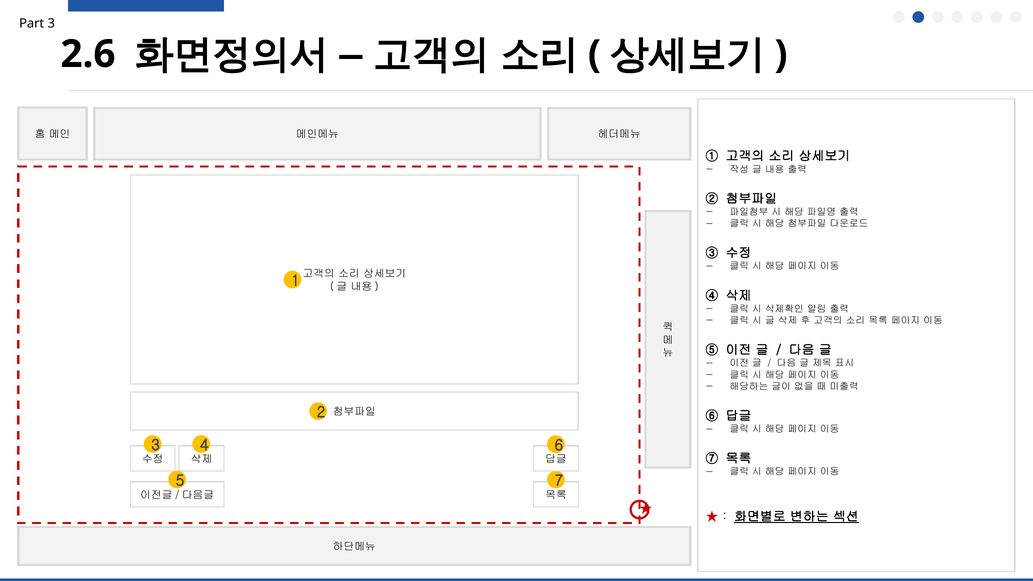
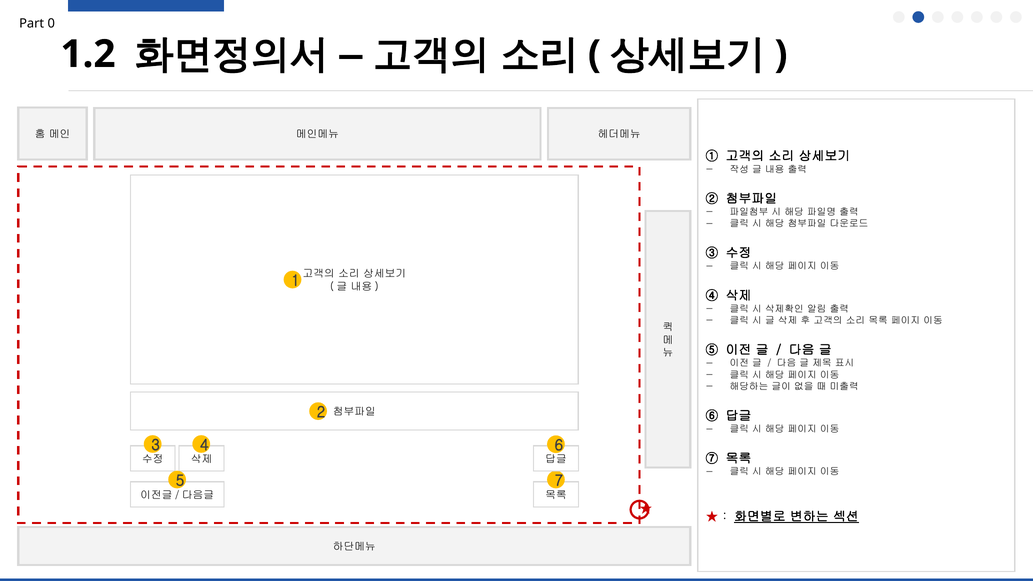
Part 3: 3 -> 0
2.6: 2.6 -> 1.2
